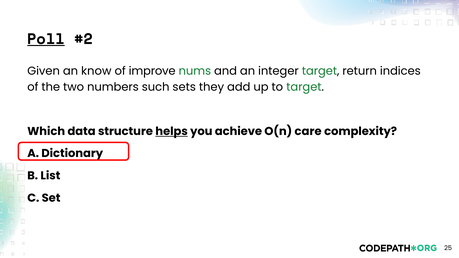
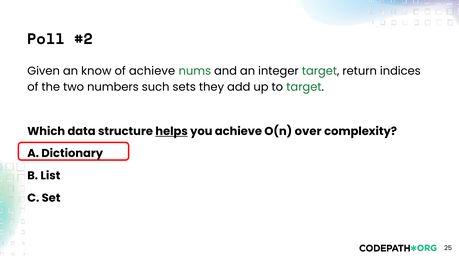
Poll underline: present -> none
of improve: improve -> achieve
care: care -> over
